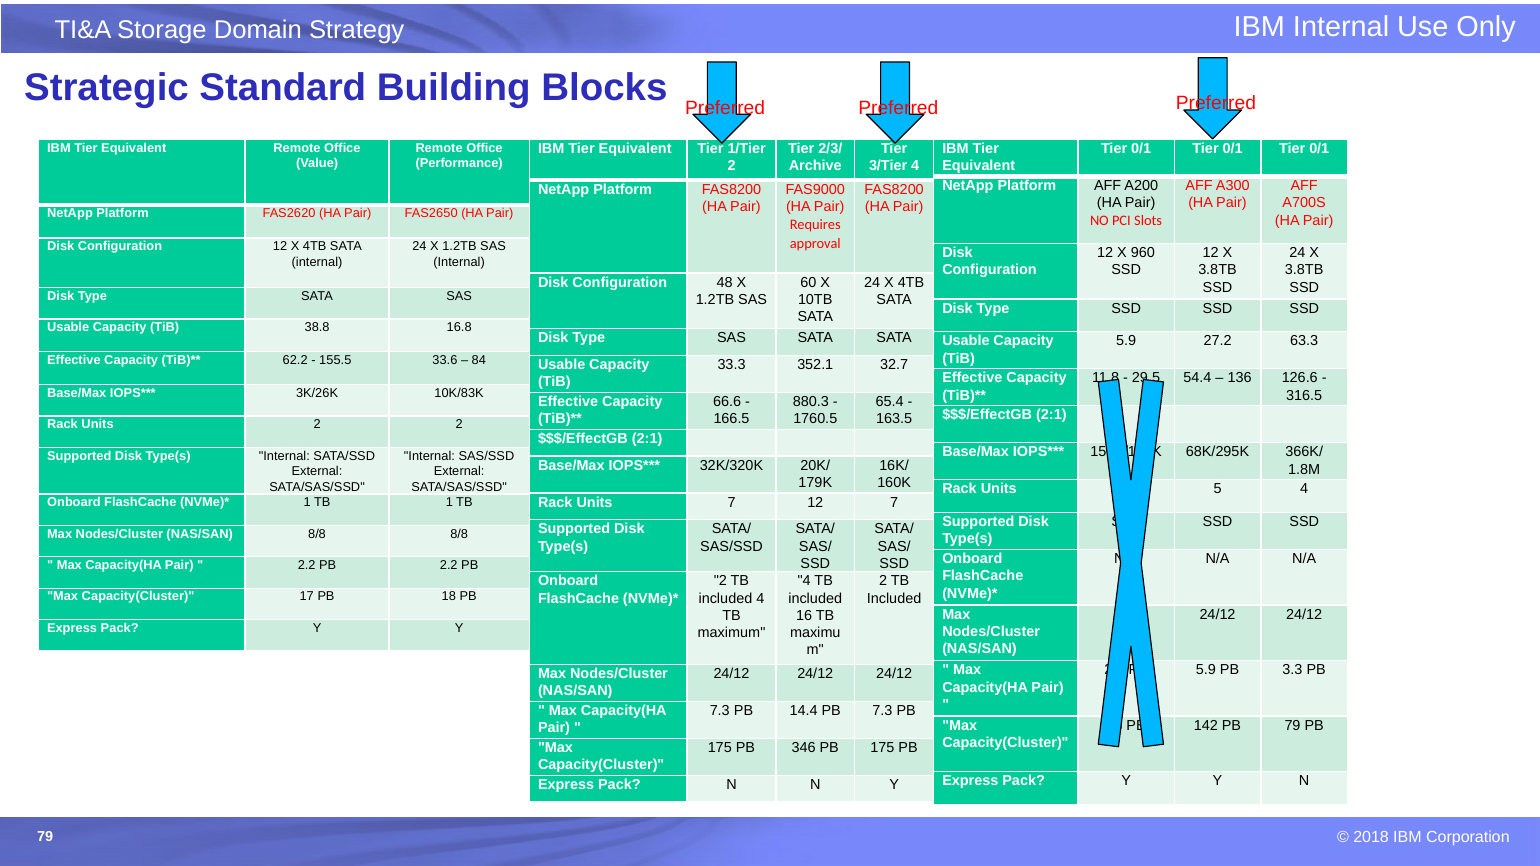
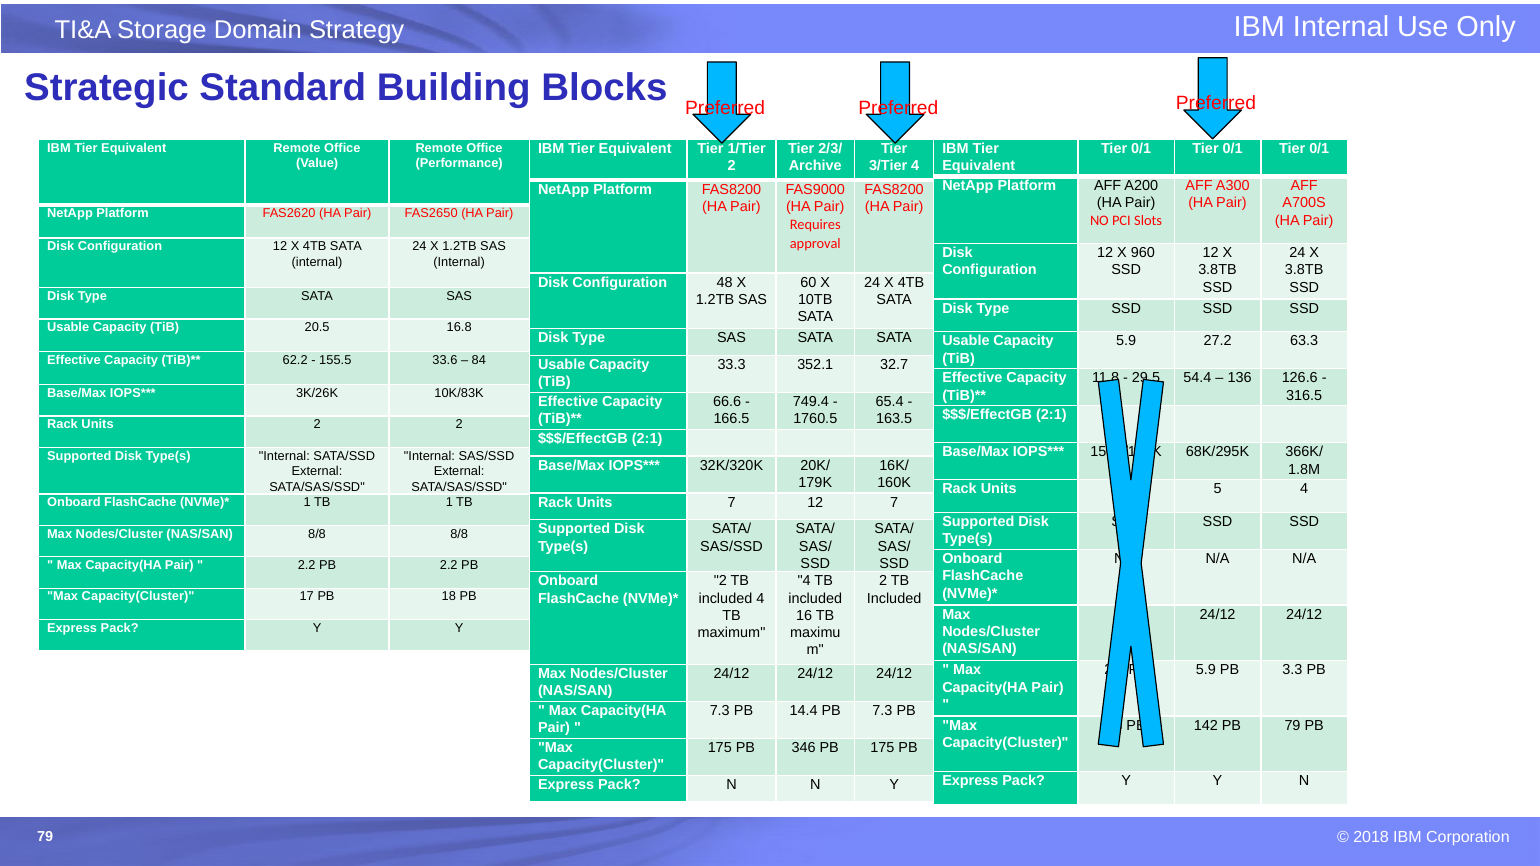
38.8: 38.8 -> 20.5
880.3: 880.3 -> 749.4
